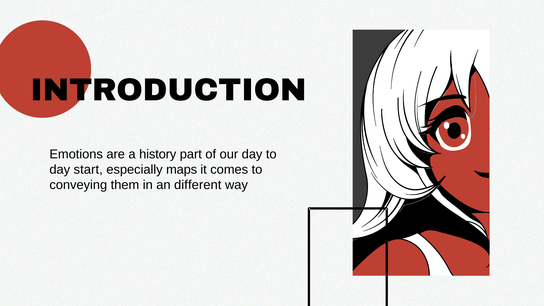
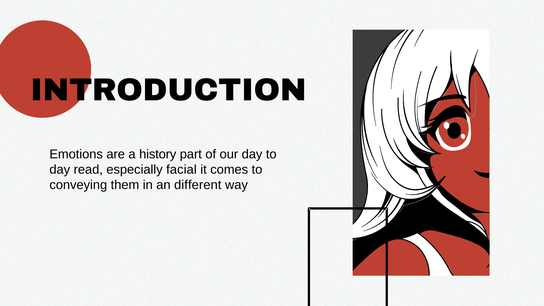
start: start -> read
maps: maps -> facial
